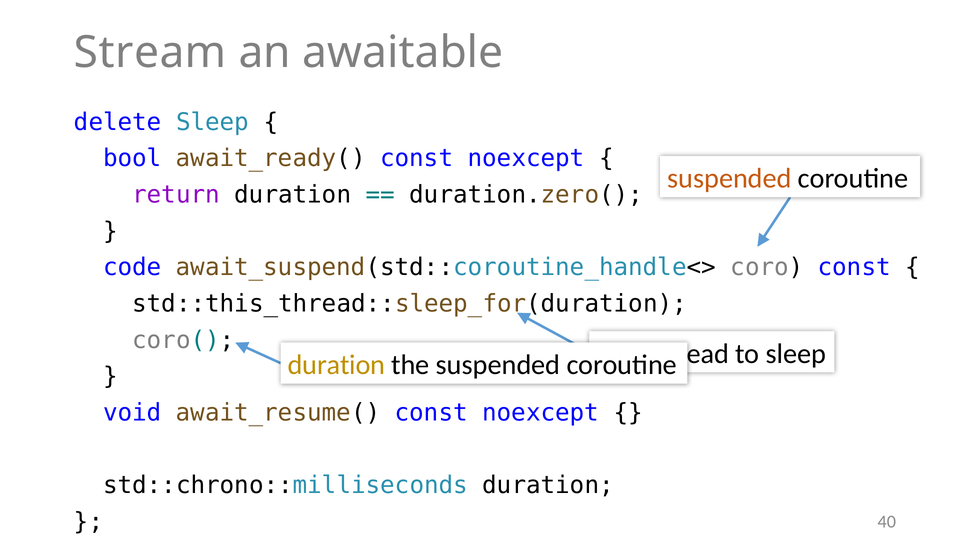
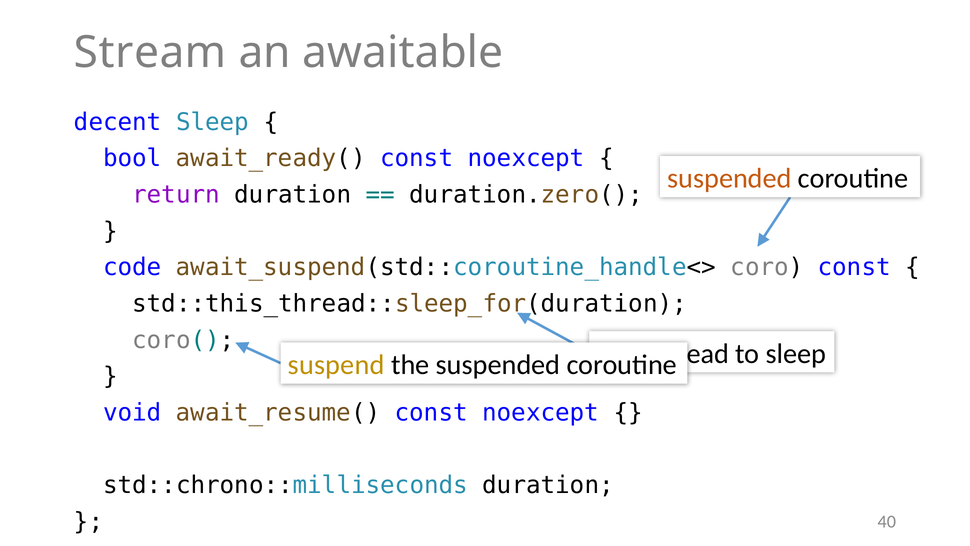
delete: delete -> decent
duration at (336, 365): duration -> suspend
